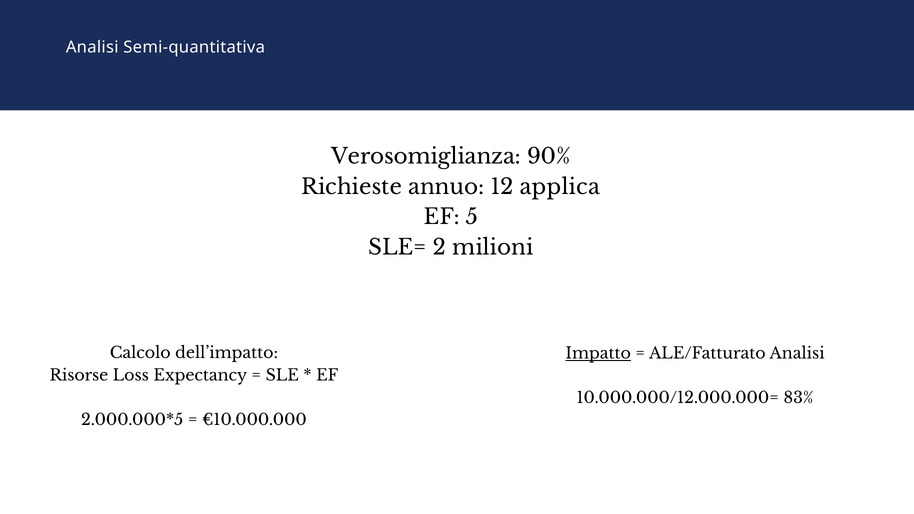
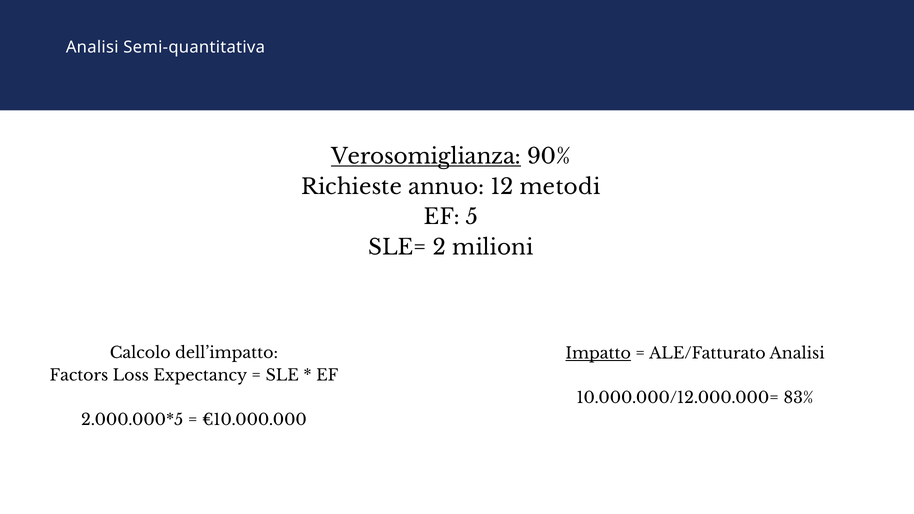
Verosomiglianza underline: none -> present
applica: applica -> metodi
Risorse: Risorse -> Factors
